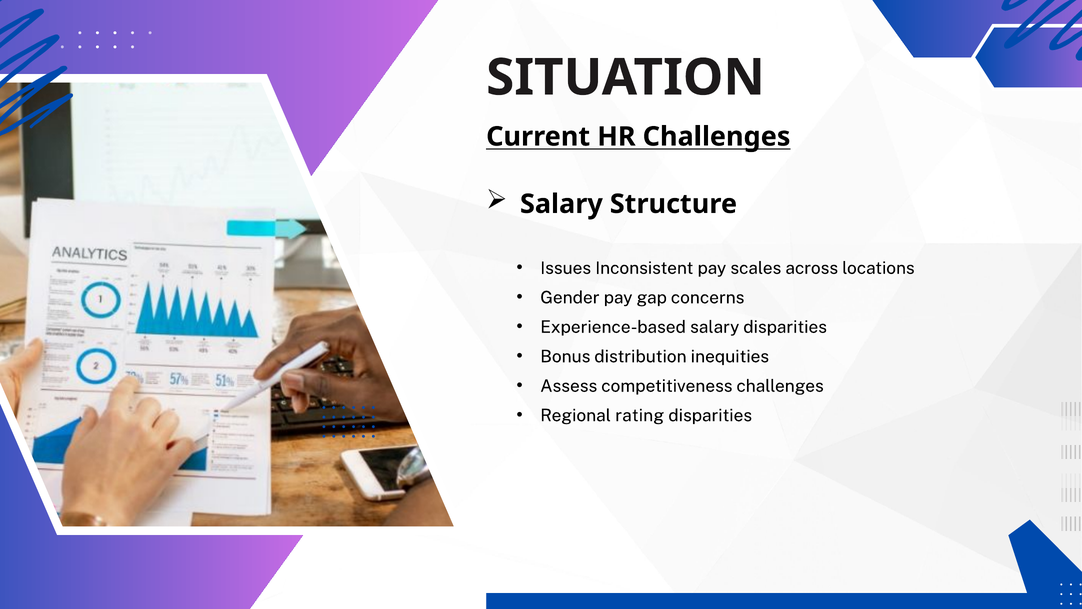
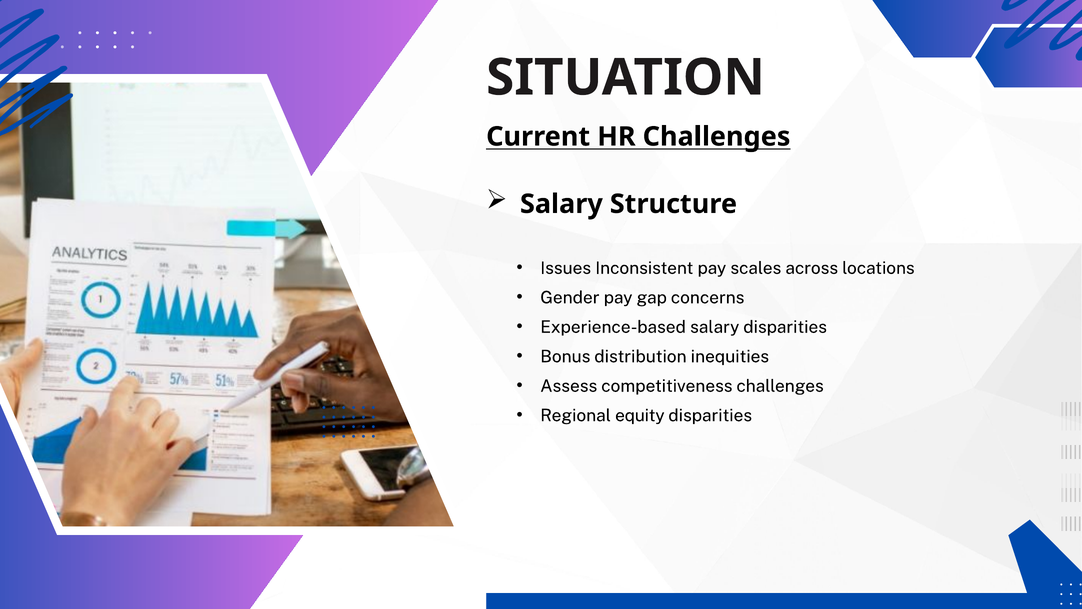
rating: rating -> equity
